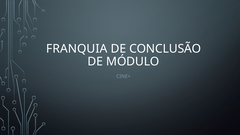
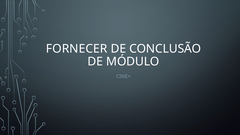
FRANQUIA: FRANQUIA -> FORNECER
